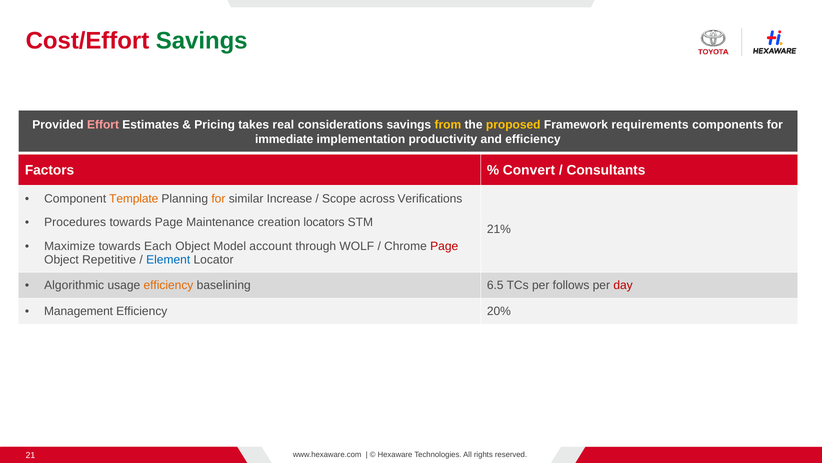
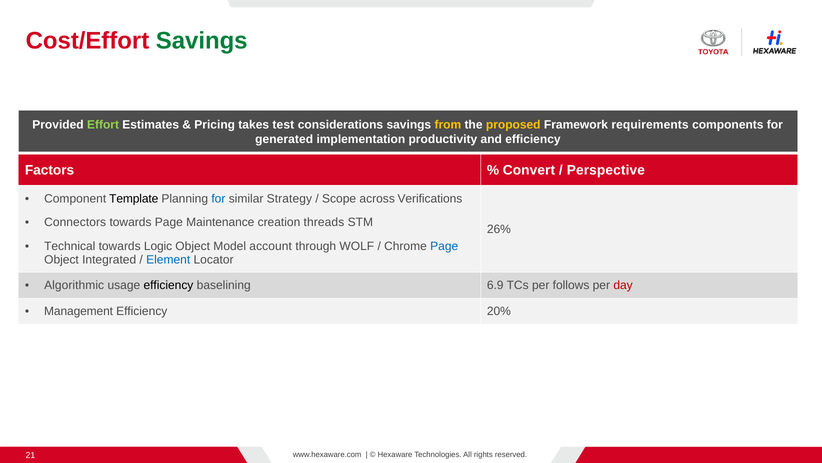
Effort colour: pink -> light green
real: real -> test
immediate: immediate -> generated
Consultants: Consultants -> Perspective
Template colour: orange -> black
for at (218, 198) colour: orange -> blue
Increase: Increase -> Strategy
Procedures: Procedures -> Connectors
locators: locators -> threads
21%: 21% -> 26%
Maximize: Maximize -> Technical
Each: Each -> Logic
Page at (444, 246) colour: red -> blue
Repetitive: Repetitive -> Integrated
efficiency at (168, 285) colour: orange -> black
6.5: 6.5 -> 6.9
